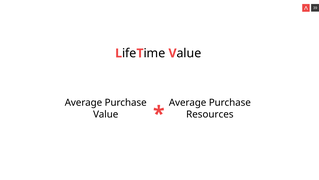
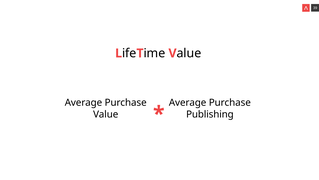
Resources: Resources -> Publishing
